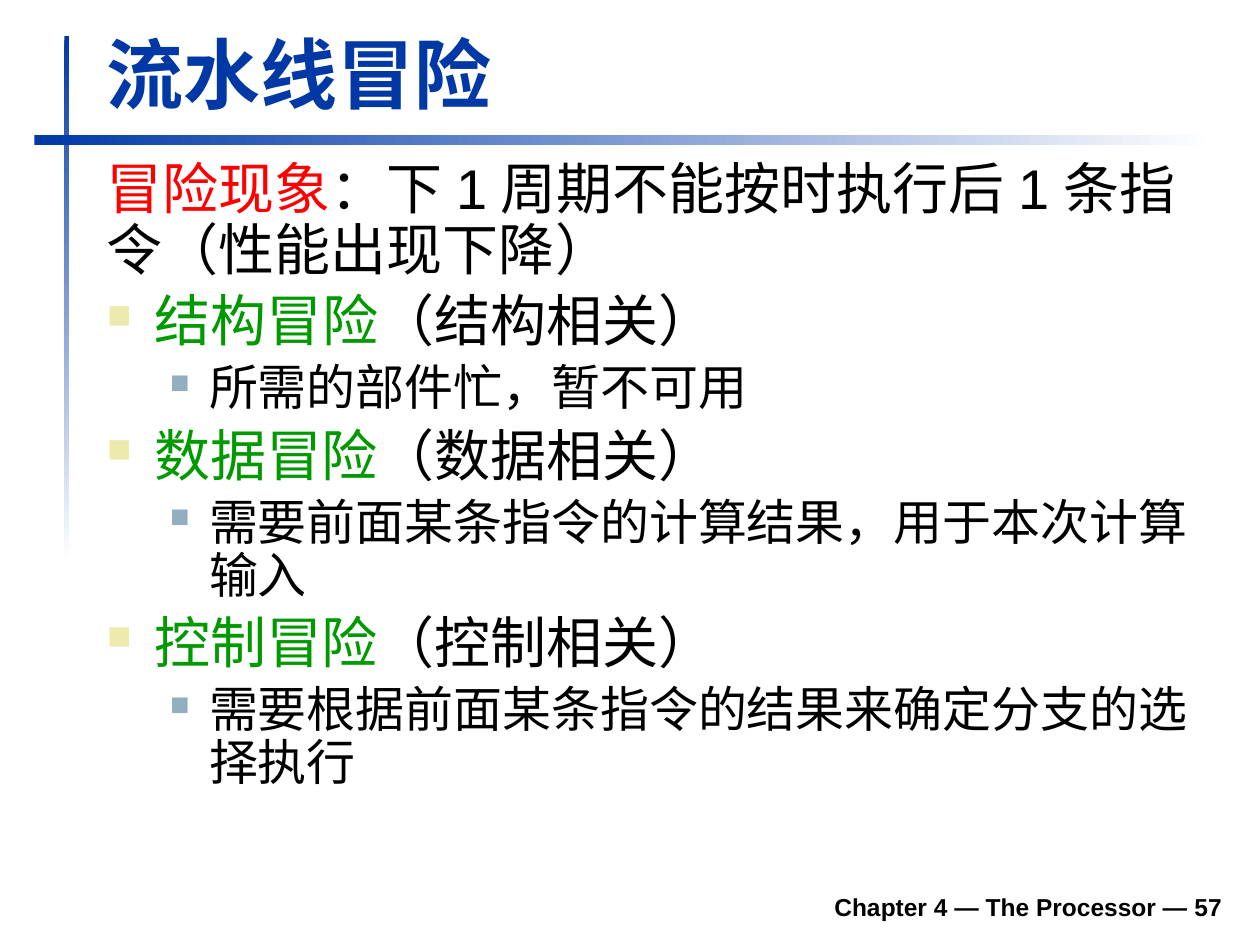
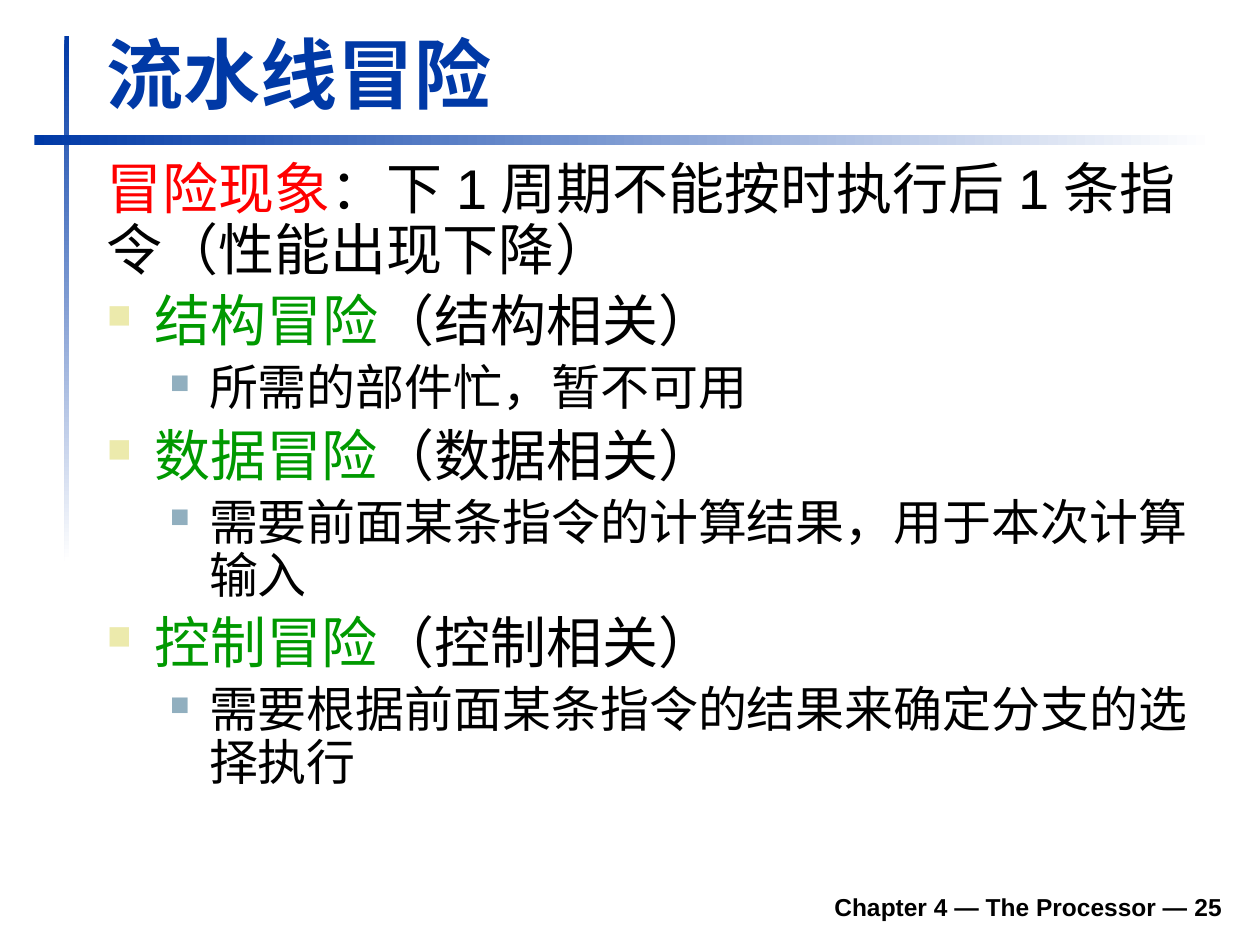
57: 57 -> 25
